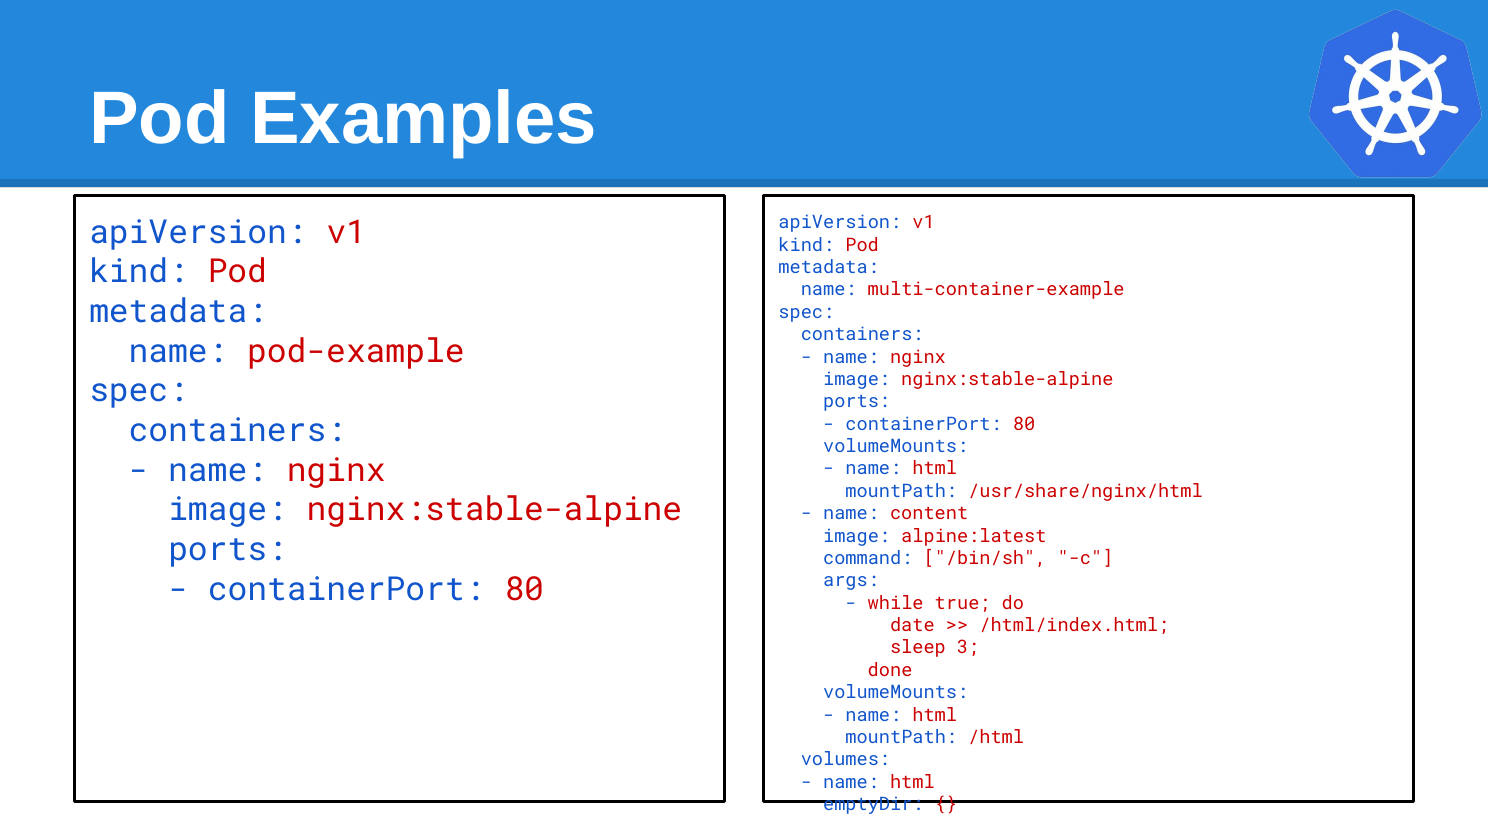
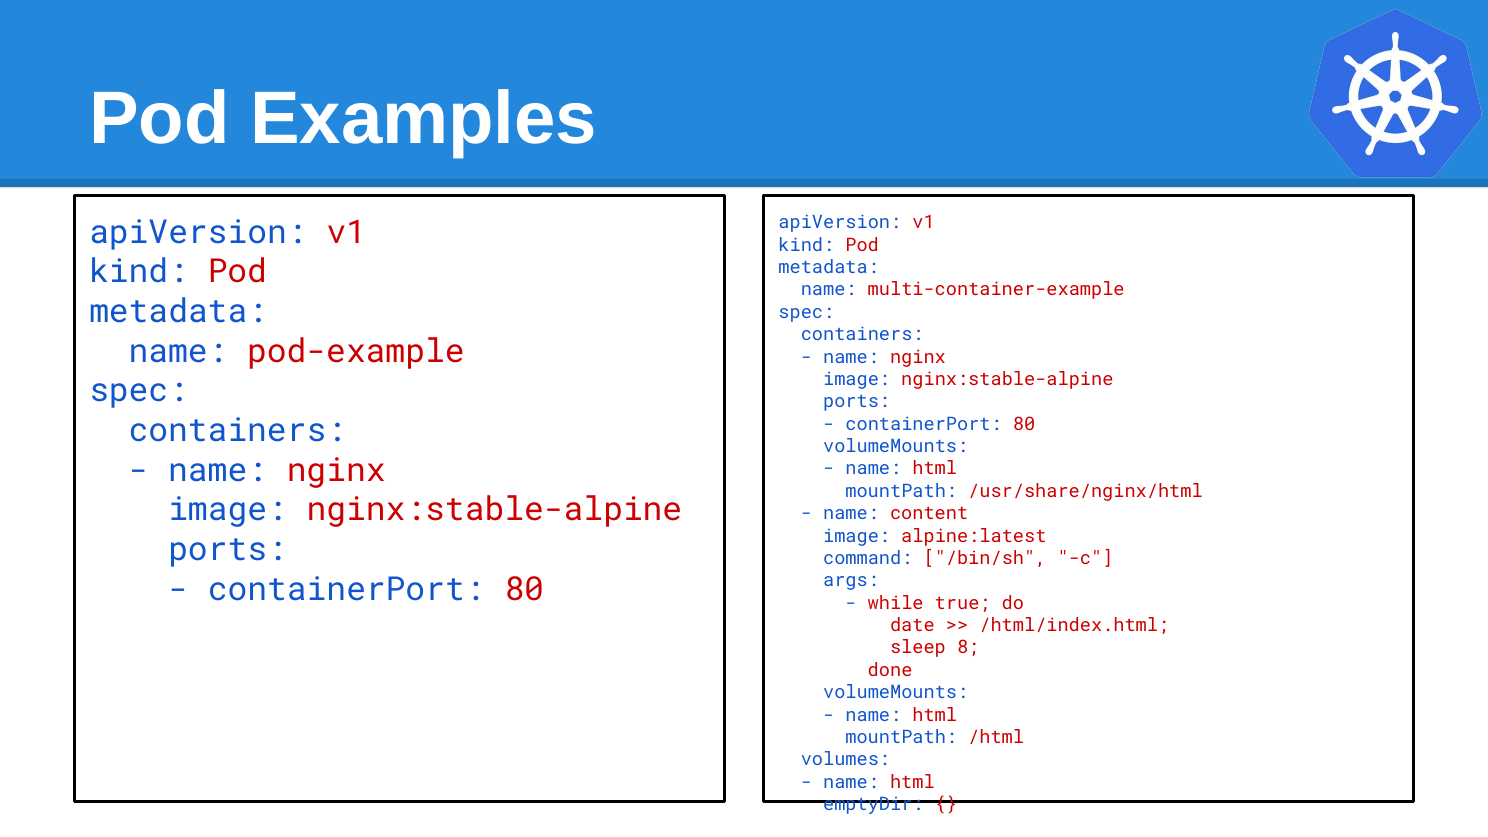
3: 3 -> 8
